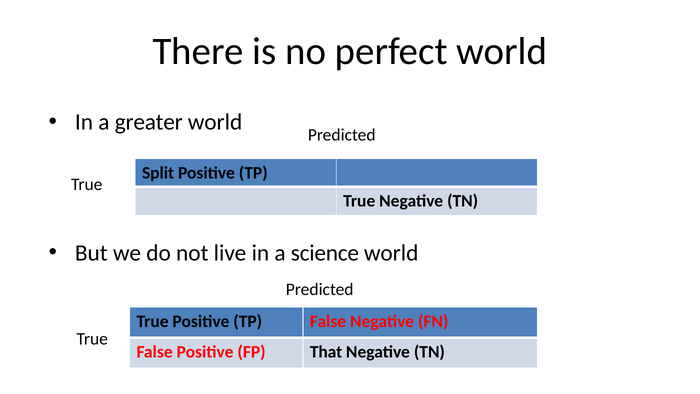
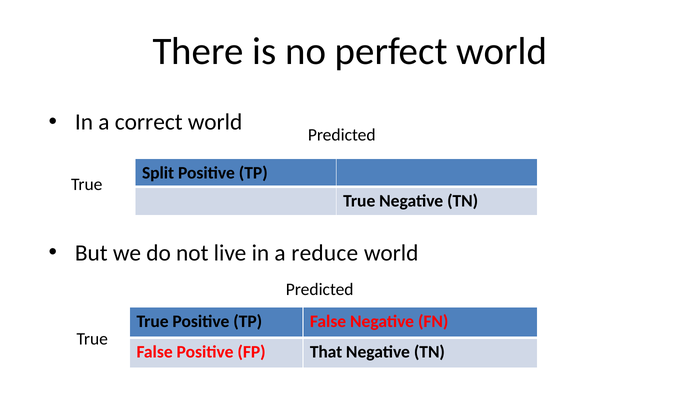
greater: greater -> correct
science: science -> reduce
